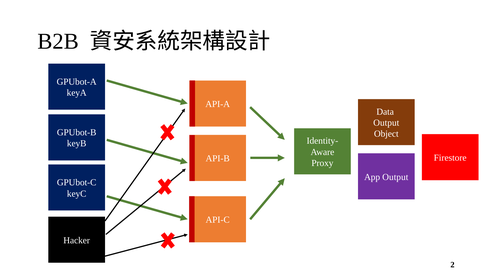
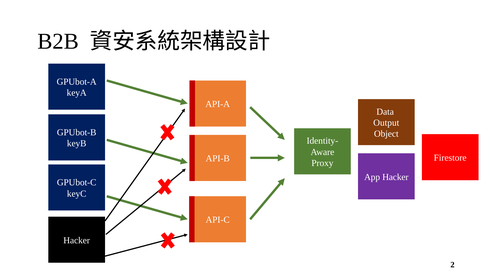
App Output: Output -> Hacker
